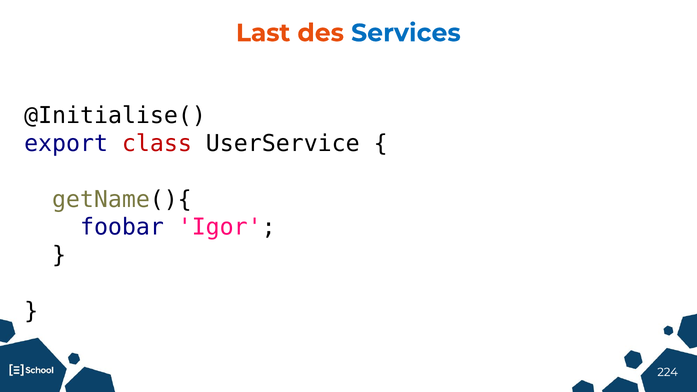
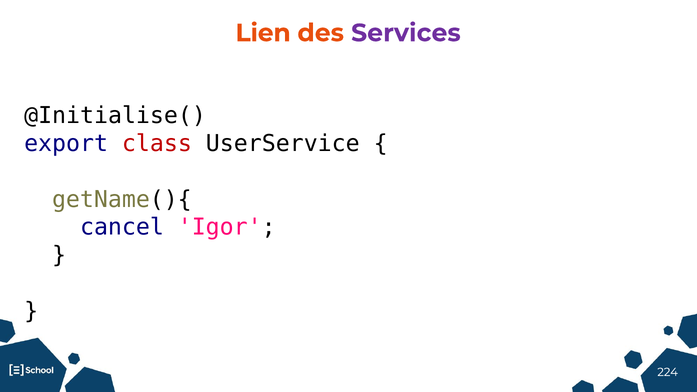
Last: Last -> Lien
Services colour: blue -> purple
foobar: foobar -> cancel
